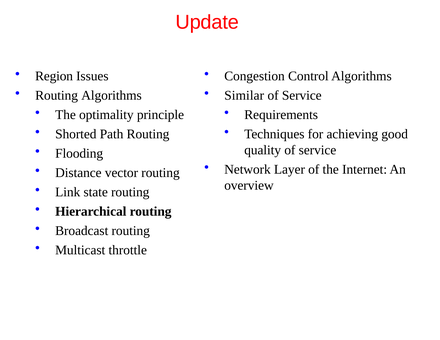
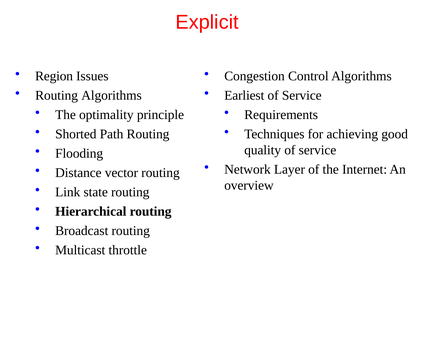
Update: Update -> Explicit
Similar: Similar -> Earliest
